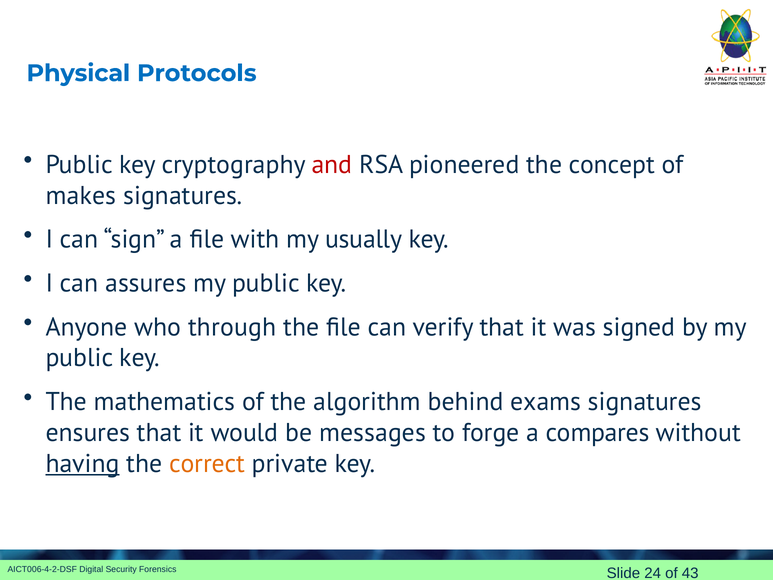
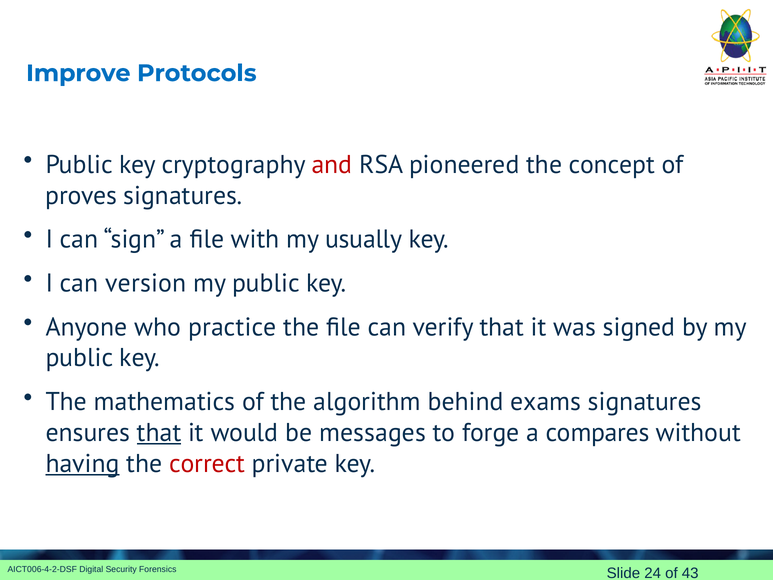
Physical: Physical -> Improve
makes: makes -> proves
assures: assures -> version
through: through -> practice
that at (159, 433) underline: none -> present
correct colour: orange -> red
